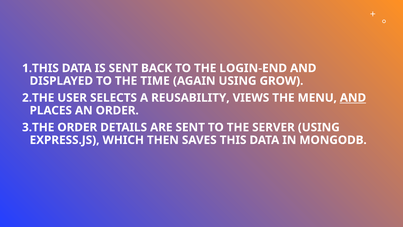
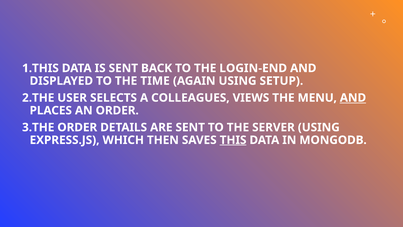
GROW: GROW -> SETUP
REUSABILITY: REUSABILITY -> COLLEAGUES
THIS underline: none -> present
